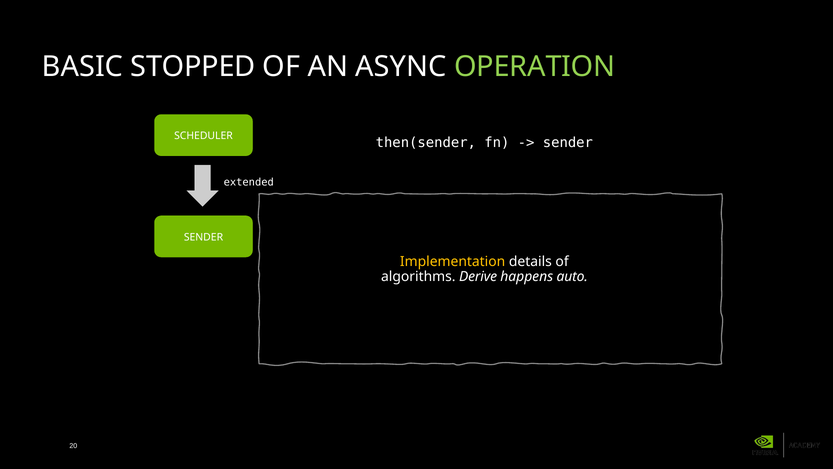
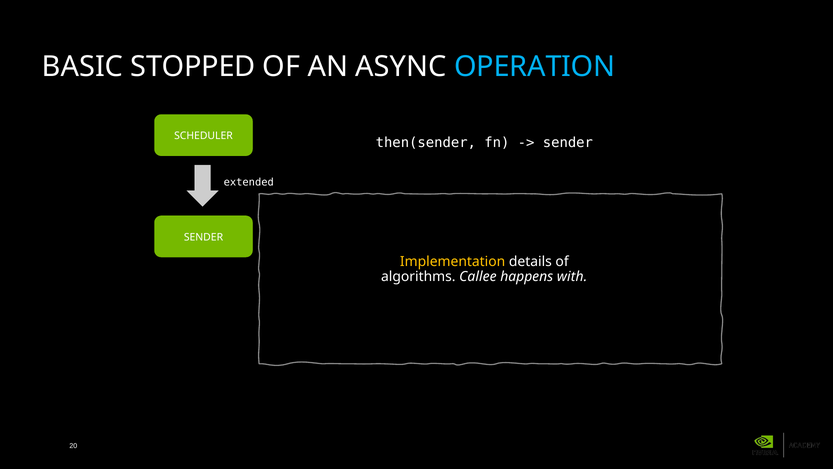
OPERATION colour: light green -> light blue
Derive: Derive -> Callee
auto: auto -> with
